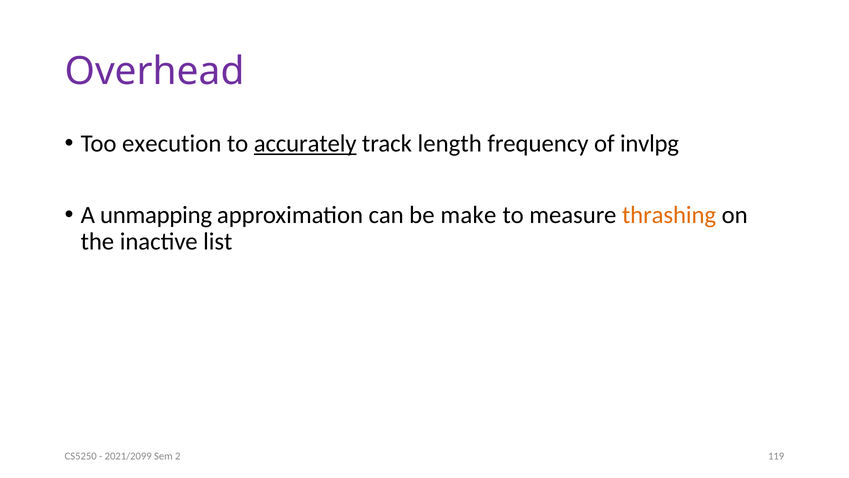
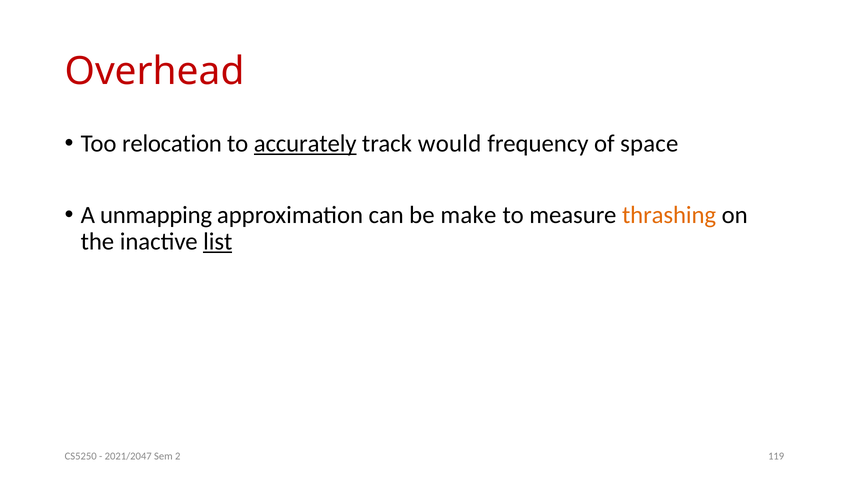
Overhead colour: purple -> red
execution: execution -> relocation
length: length -> would
invlpg: invlpg -> space
list underline: none -> present
2021/2099: 2021/2099 -> 2021/2047
